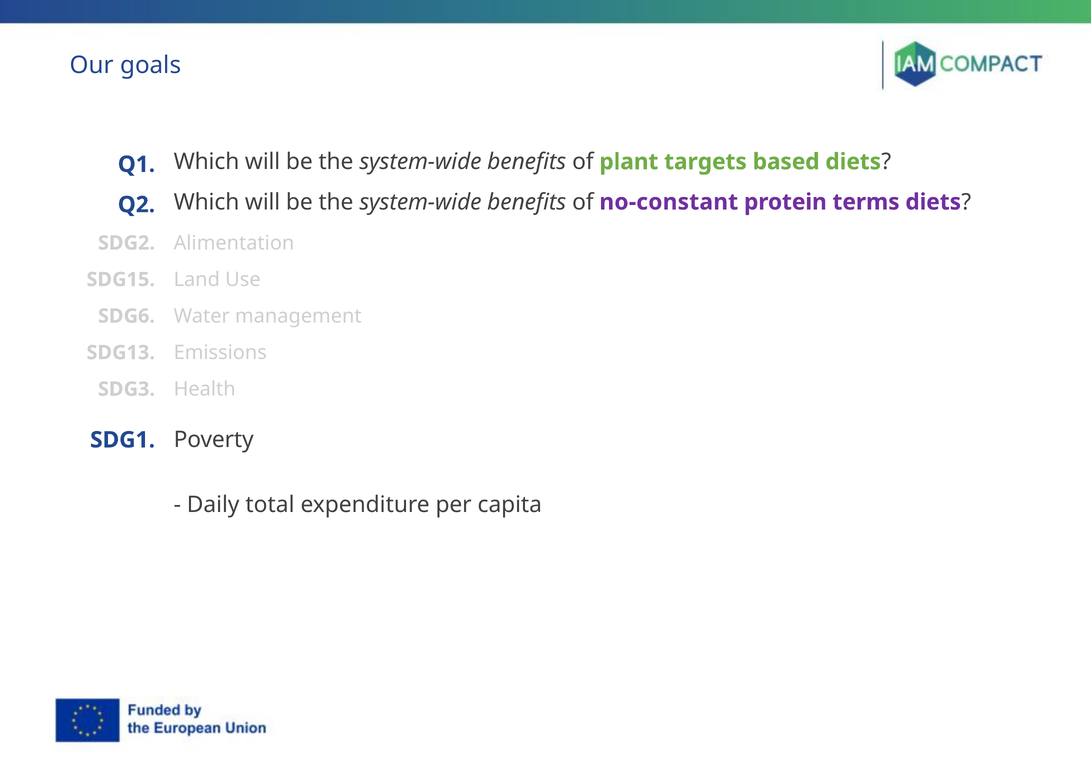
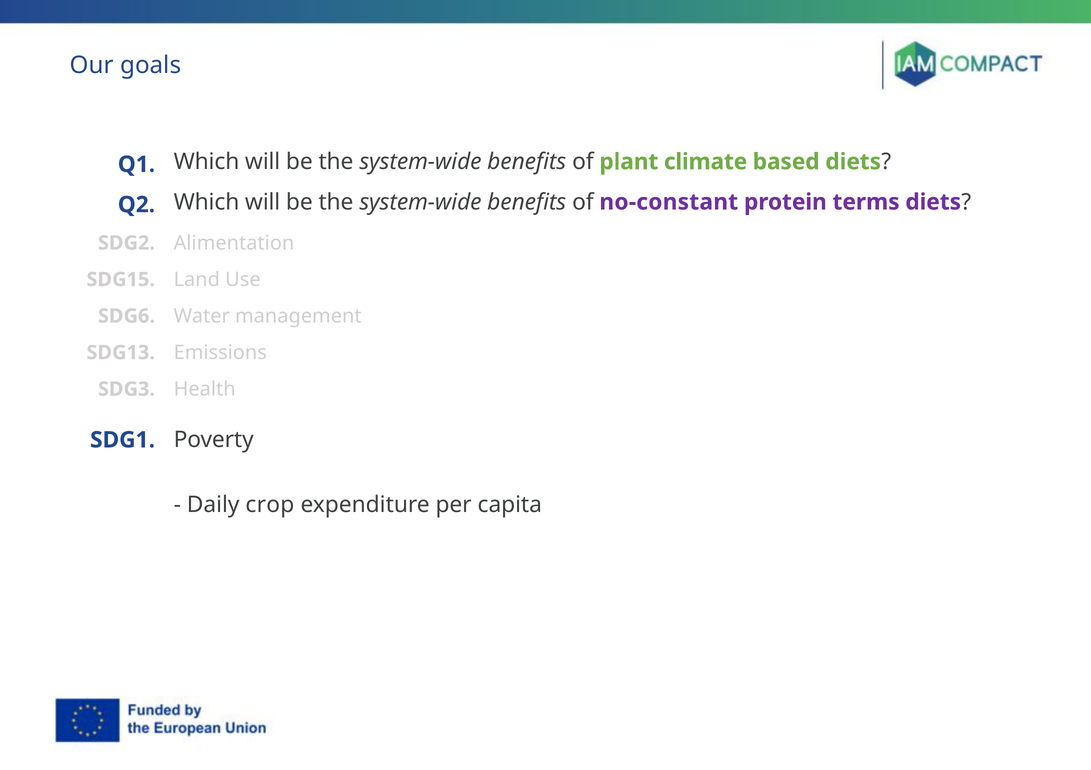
targets: targets -> climate
total: total -> crop
